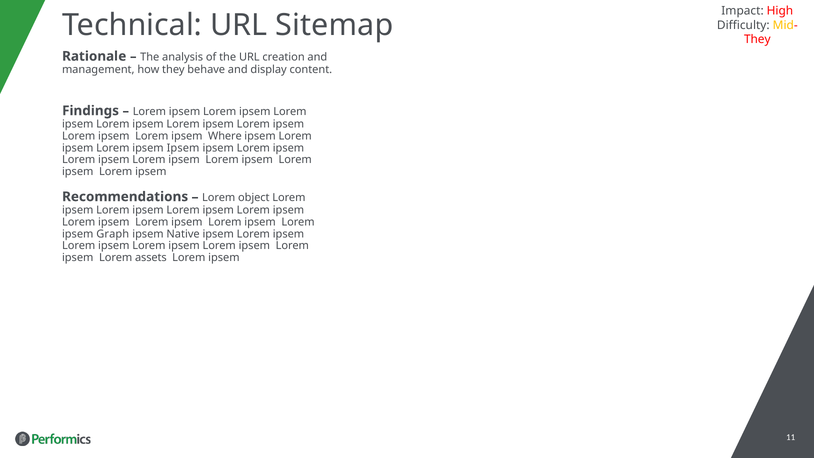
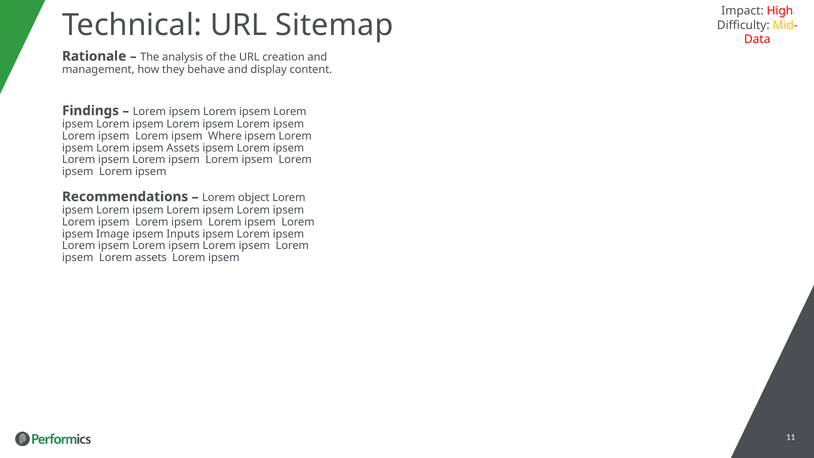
They at (757, 39): They -> Data
Lorem ipsem Ipsem: Ipsem -> Assets
Graph: Graph -> Image
Native: Native -> Inputs
